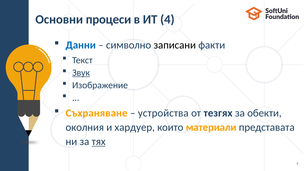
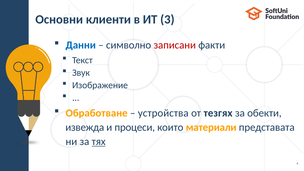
процеси: процеси -> клиенти
ИТ 4: 4 -> 3
записани colour: black -> red
Звук underline: present -> none
Съхраняване: Съхраняване -> Обработване
околния: околния -> извежда
хардуер: хардуер -> процеси
